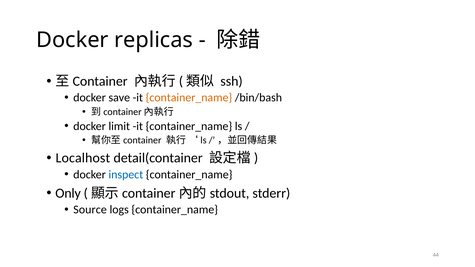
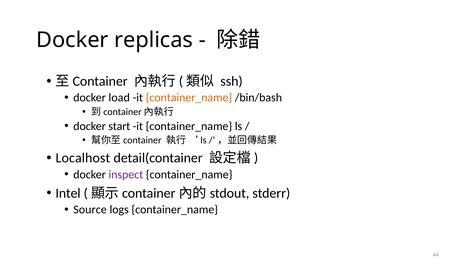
save: save -> load
limit: limit -> start
inspect colour: blue -> purple
Only: Only -> Intel
